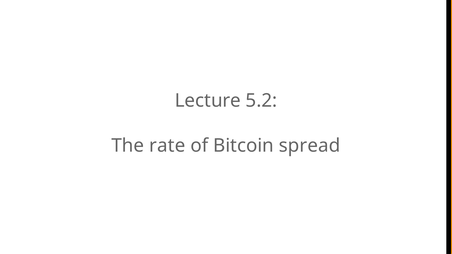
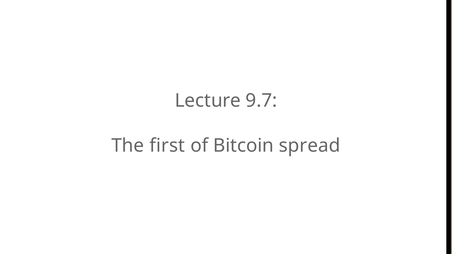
5.2: 5.2 -> 9.7
rate: rate -> first
